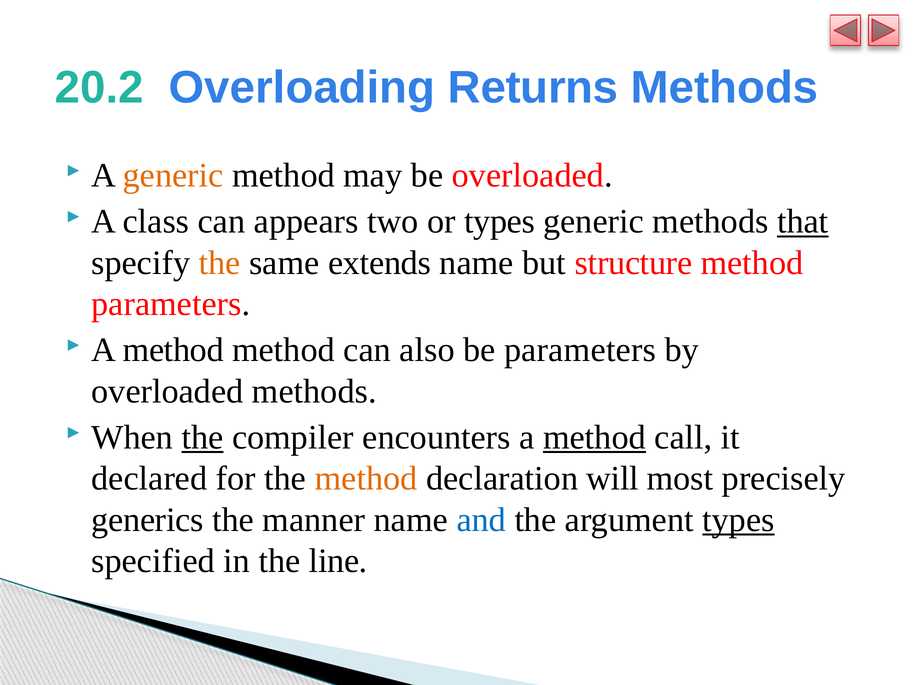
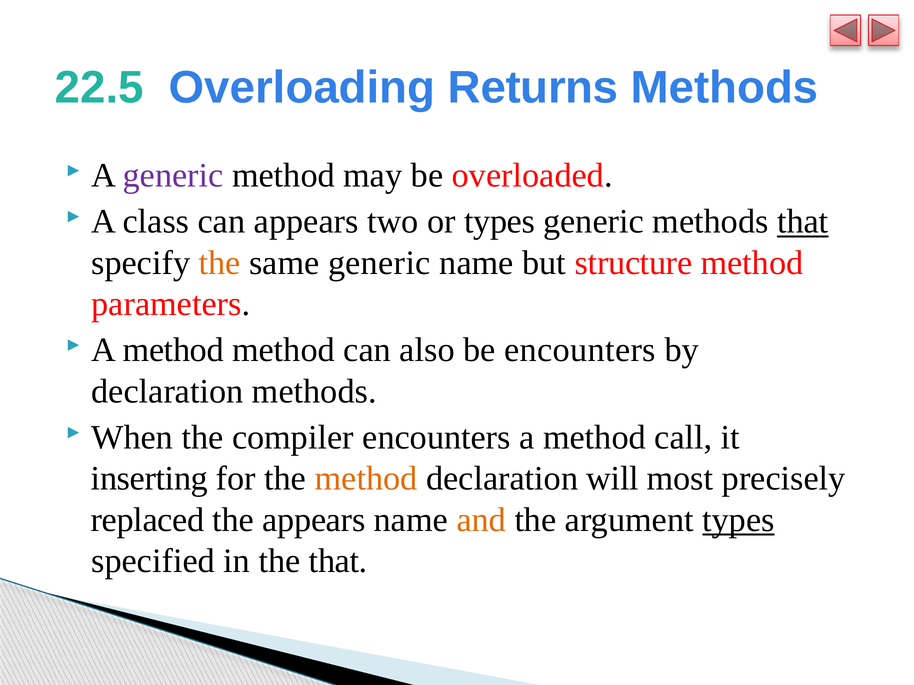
20.2: 20.2 -> 22.5
generic at (173, 176) colour: orange -> purple
same extends: extends -> generic
be parameters: parameters -> encounters
overloaded at (167, 392): overloaded -> declaration
the at (203, 438) underline: present -> none
method at (594, 438) underline: present -> none
declared: declared -> inserting
generics: generics -> replaced
the manner: manner -> appears
and colour: blue -> orange
the line: line -> that
